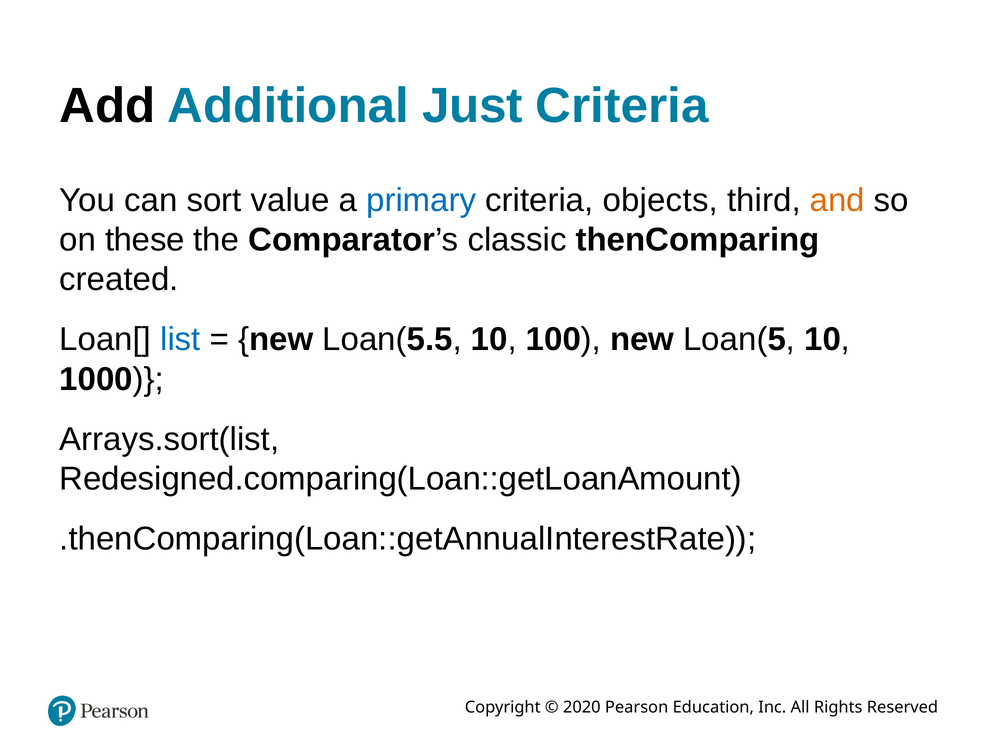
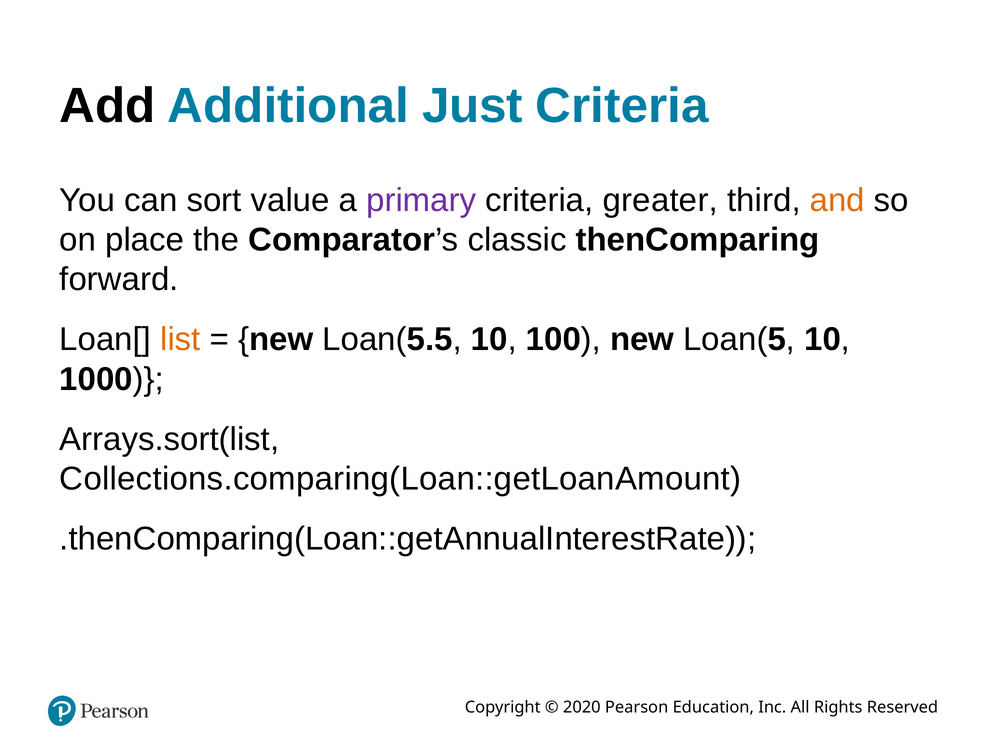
primary colour: blue -> purple
objects: objects -> greater
these: these -> place
created: created -> forward
list colour: blue -> orange
Redesigned.comparing(Loan::getLoanAmount: Redesigned.comparing(Loan::getLoanAmount -> Collections.comparing(Loan::getLoanAmount
